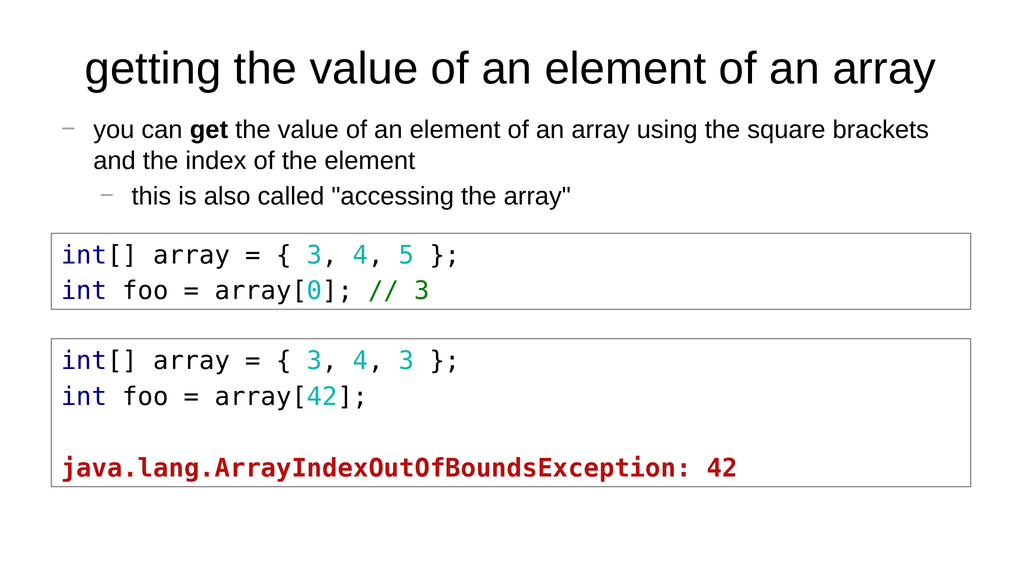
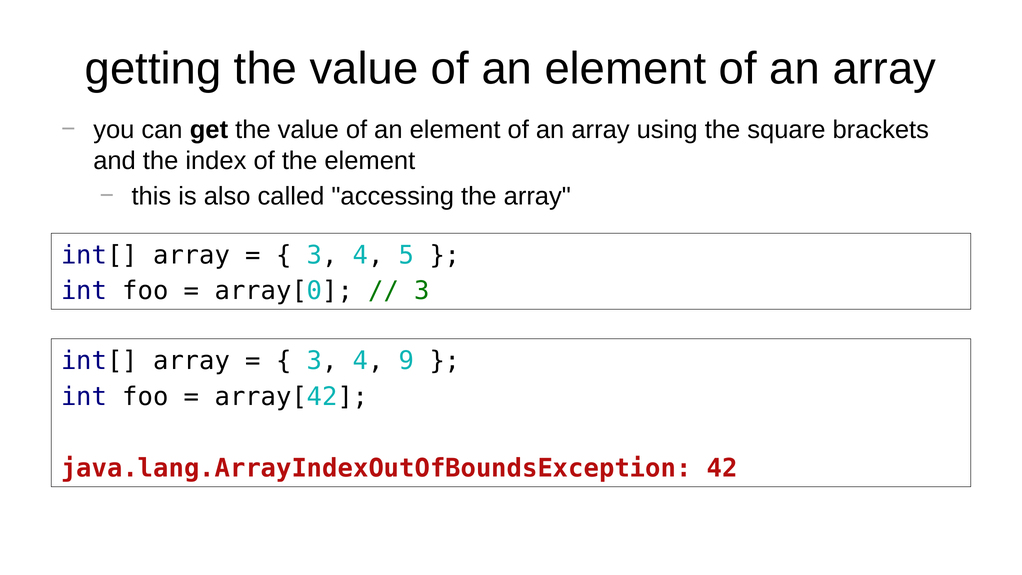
4 3: 3 -> 9
